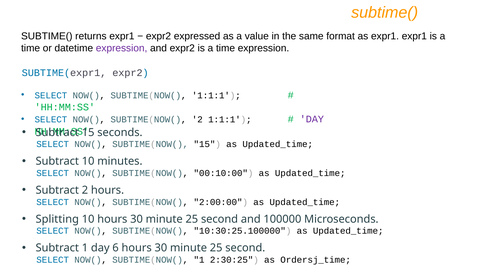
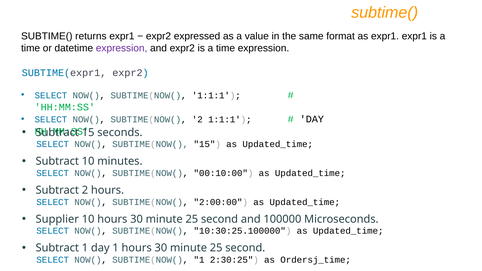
DAY at (312, 119) colour: purple -> black
Splitting: Splitting -> Supplier
day 6: 6 -> 1
